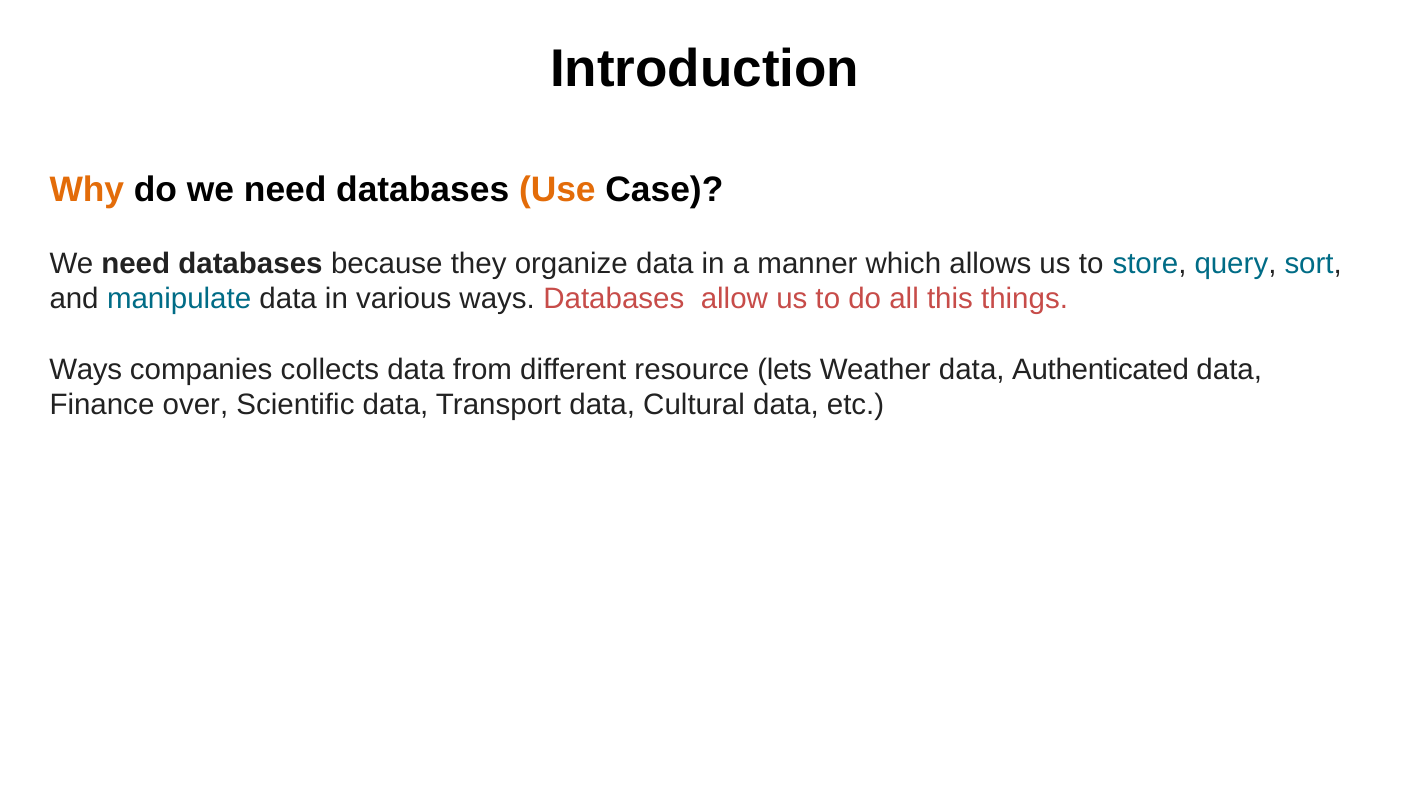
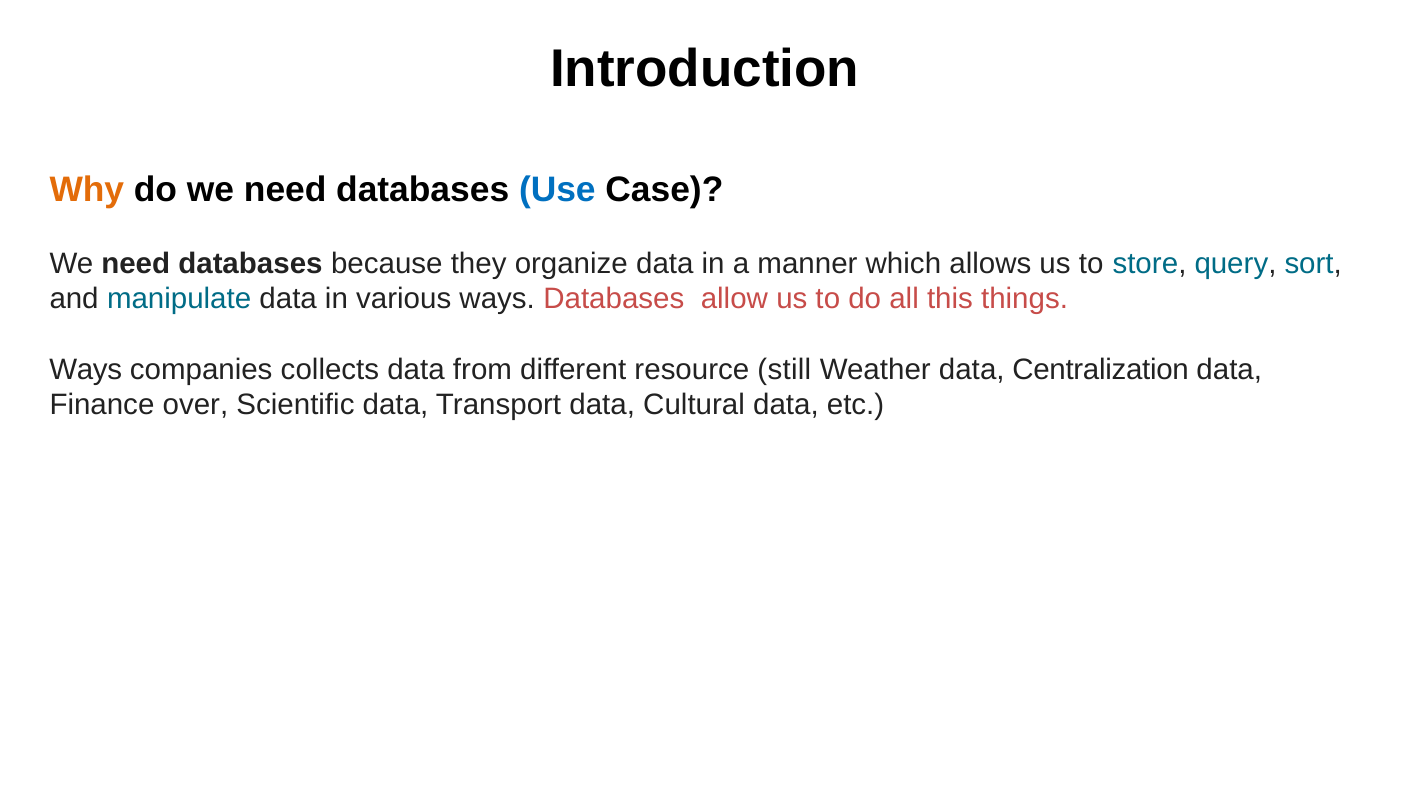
Use colour: orange -> blue
lets: lets -> still
Authenticated: Authenticated -> Centralization
